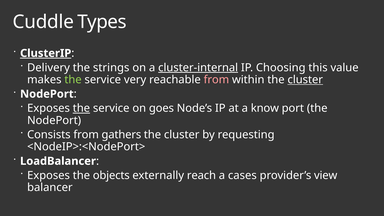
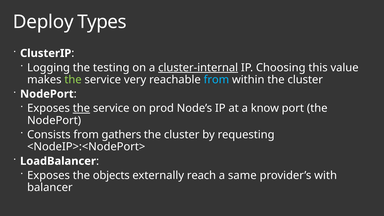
Cuddle: Cuddle -> Deploy
ClusterIP underline: present -> none
Delivery: Delivery -> Logging
strings: strings -> testing
from at (216, 80) colour: pink -> light blue
cluster at (305, 80) underline: present -> none
goes: goes -> prod
cases: cases -> same
view: view -> with
